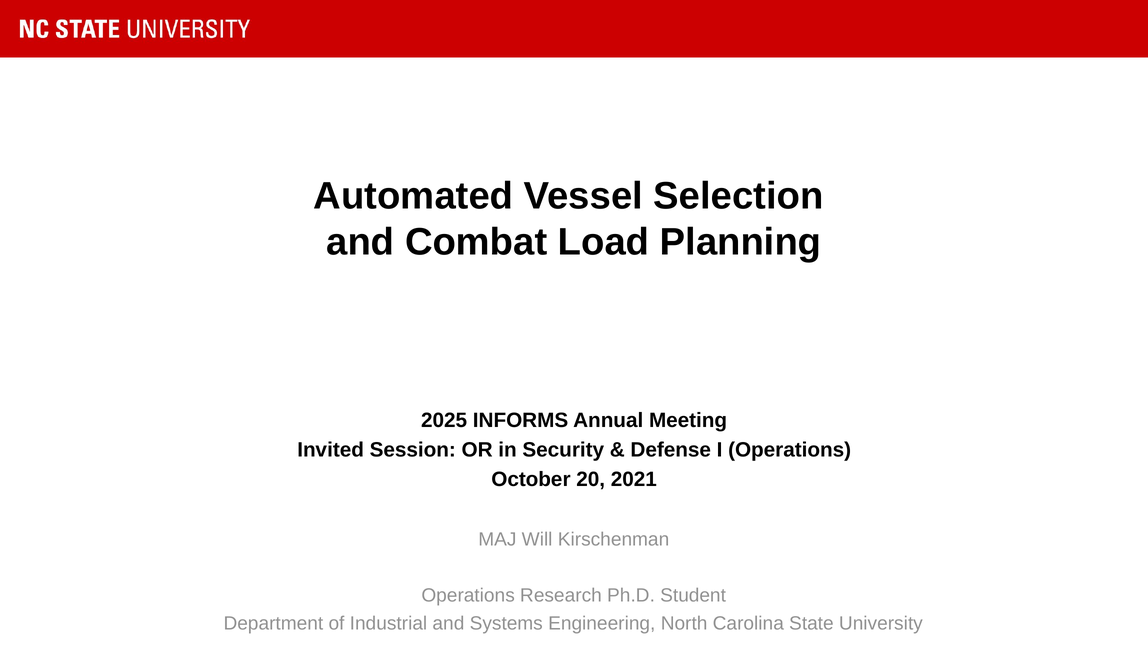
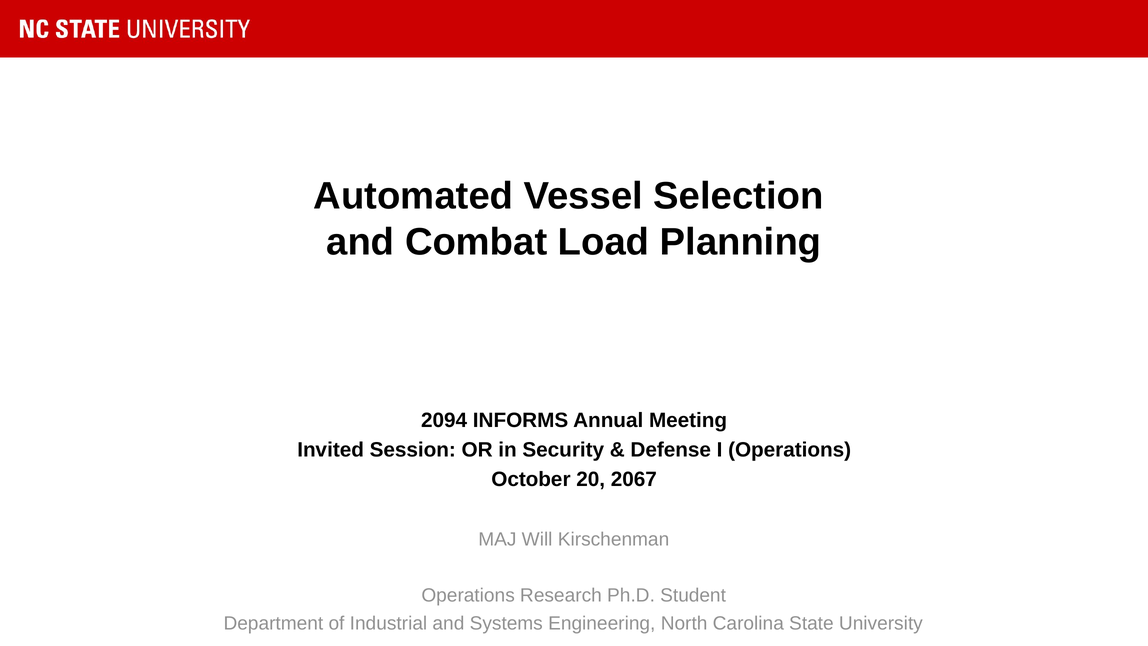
2025: 2025 -> 2094
2021: 2021 -> 2067
